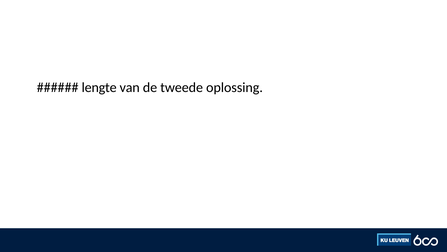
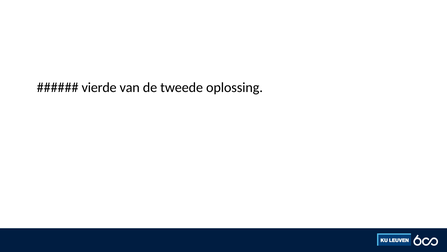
lengte: lengte -> vierde
